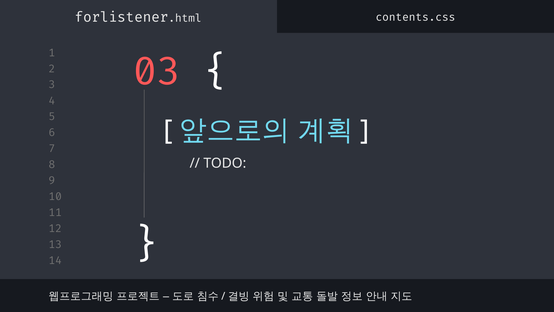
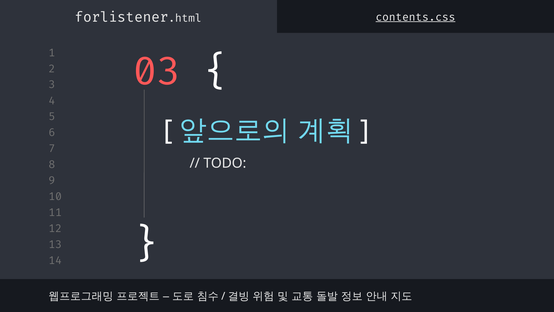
contents.css underline: none -> present
